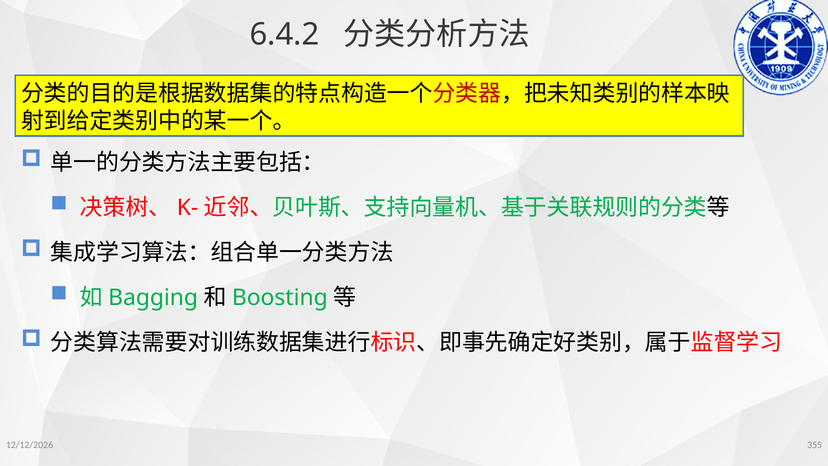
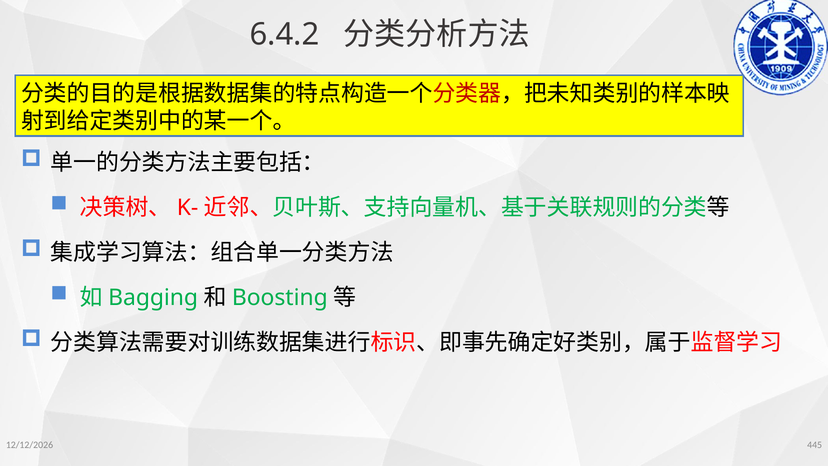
355: 355 -> 445
